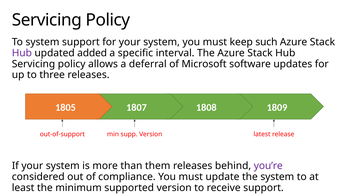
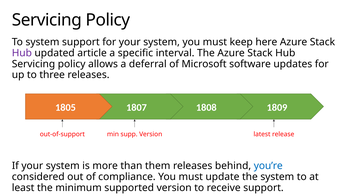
such: such -> here
added: added -> article
you’re colour: purple -> blue
